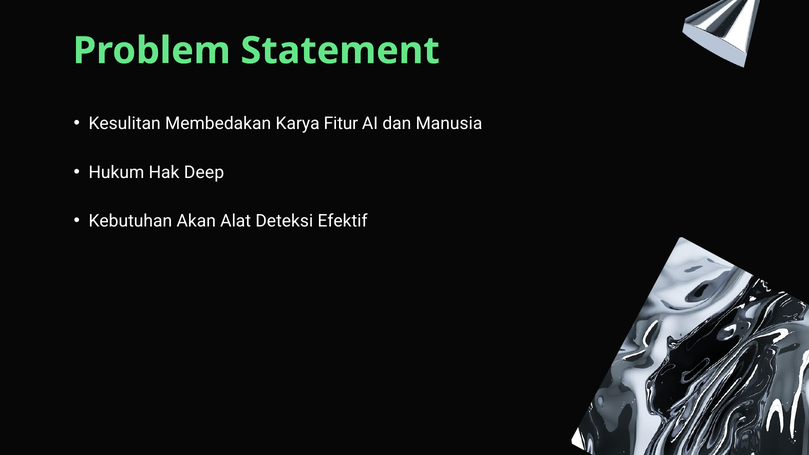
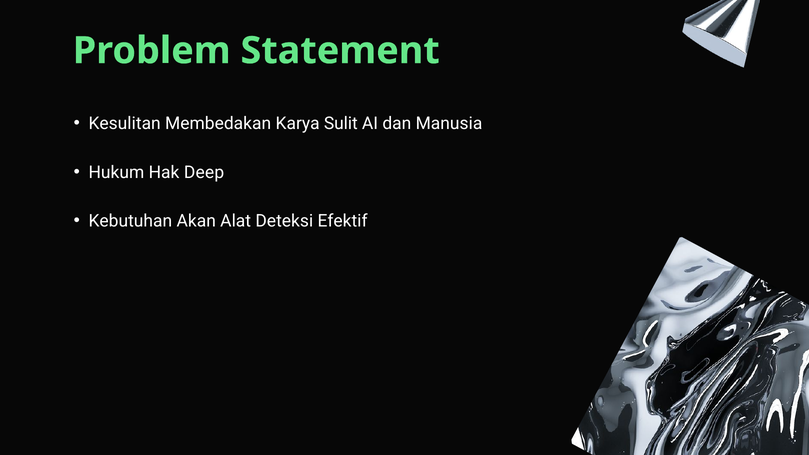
Fitur: Fitur -> Sulit
